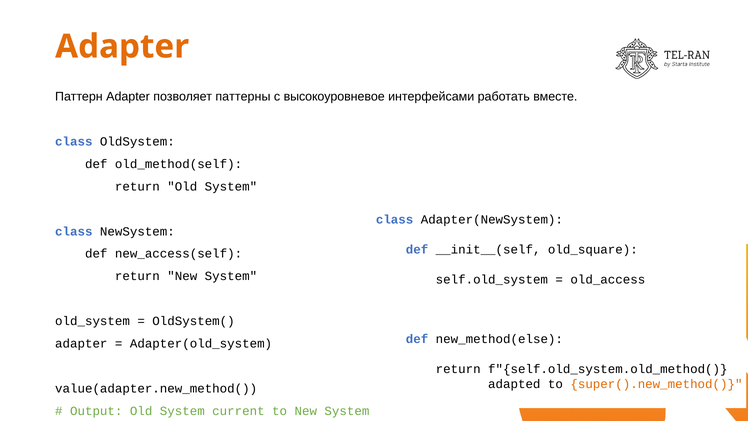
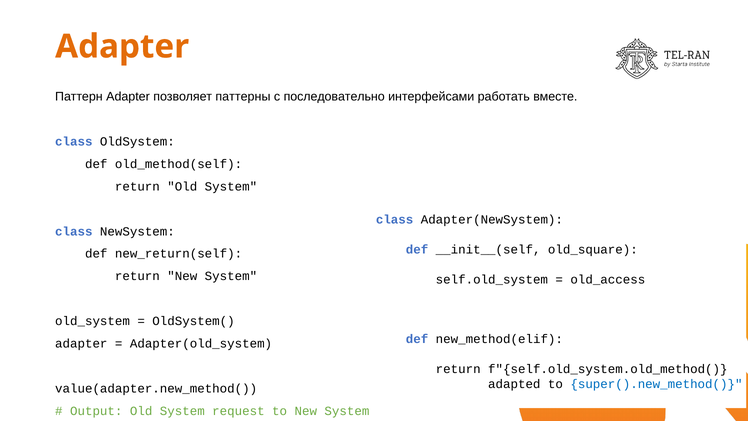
высокоуровневое: высокоуровневое -> последовательно
new_access(self: new_access(self -> new_return(self
new_method(else: new_method(else -> new_method(elif
super().new_method( colour: orange -> blue
current: current -> request
